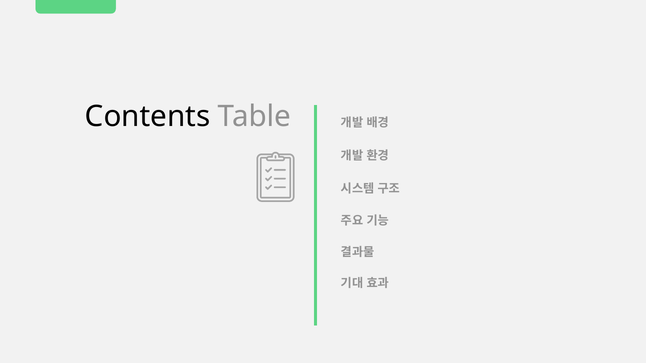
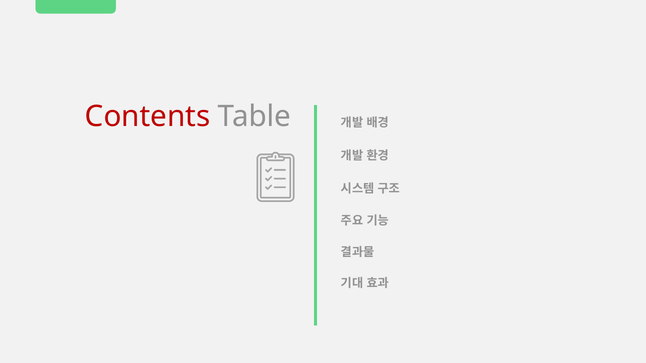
Contents colour: black -> red
